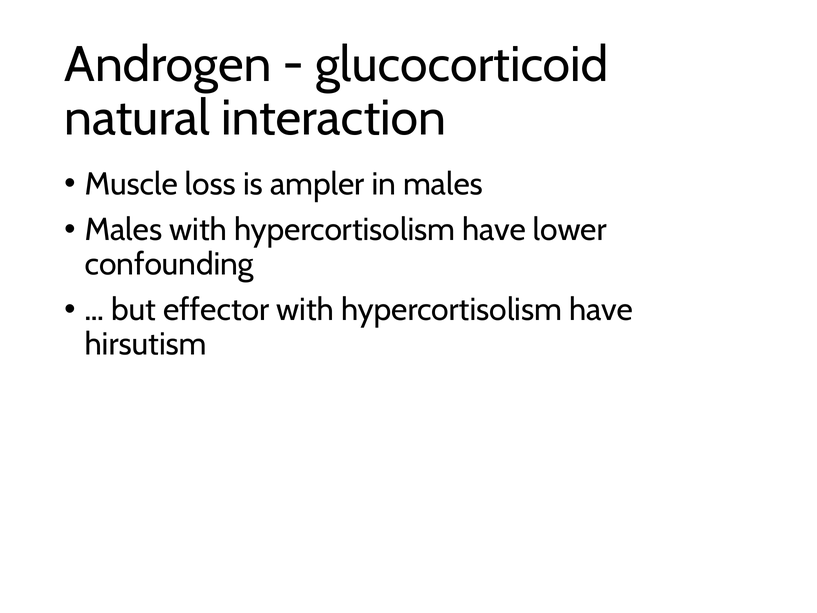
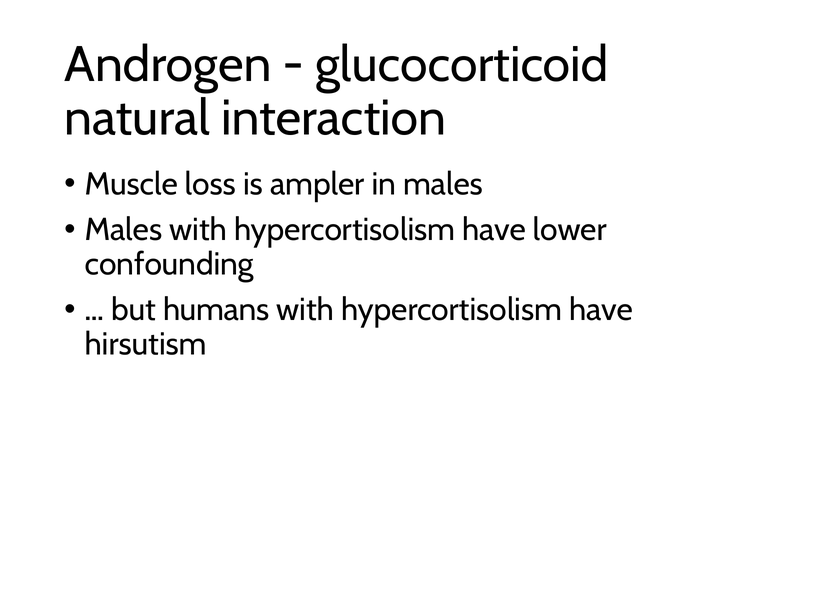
effector: effector -> humans
